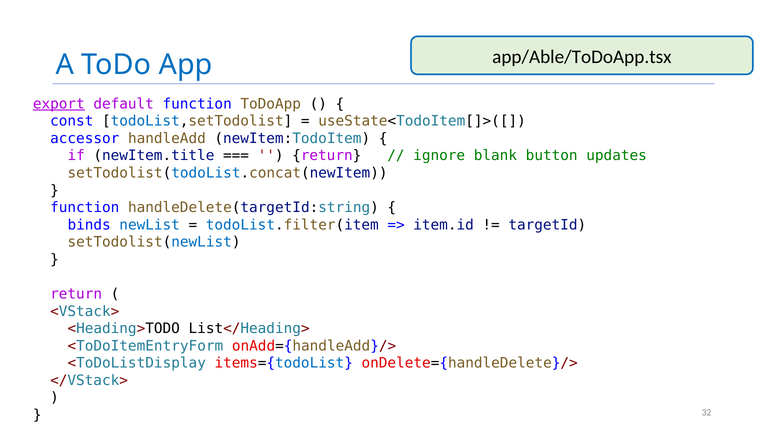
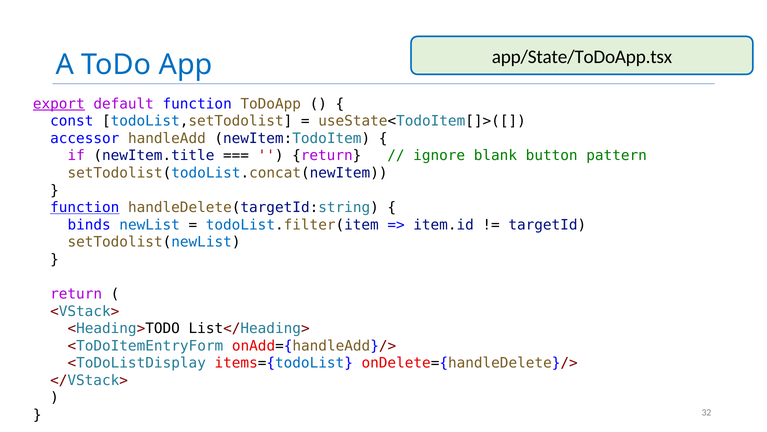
app/Able/ToDoApp.tsx: app/Able/ToDoApp.tsx -> app/State/ToDoApp.tsx
updates: updates -> pattern
function at (85, 207) underline: none -> present
